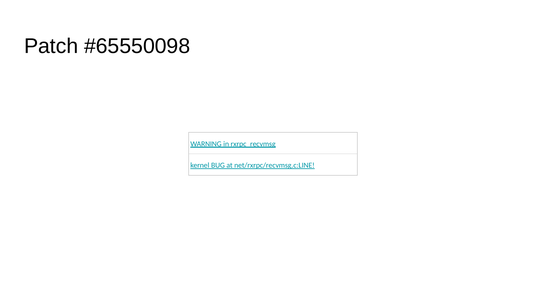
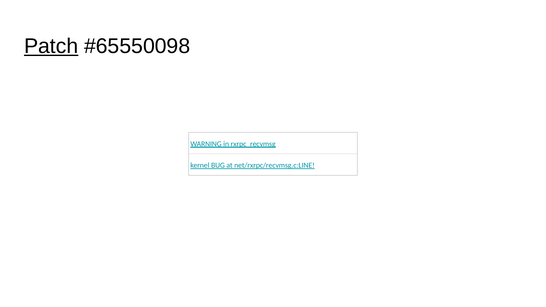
Patch underline: none -> present
